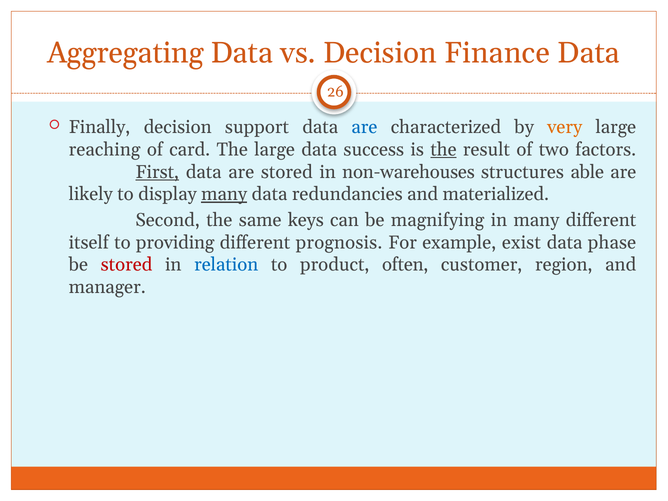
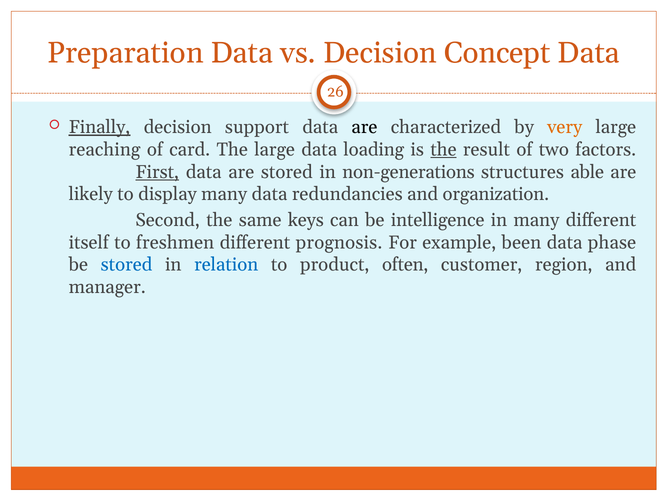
Aggregating: Aggregating -> Preparation
Finance: Finance -> Concept
Finally underline: none -> present
are at (364, 127) colour: blue -> black
success: success -> loading
non-warehouses: non-warehouses -> non-generations
many at (224, 194) underline: present -> none
materialized: materialized -> organization
magnifying: magnifying -> intelligence
providing: providing -> freshmen
exist: exist -> been
stored at (127, 265) colour: red -> blue
